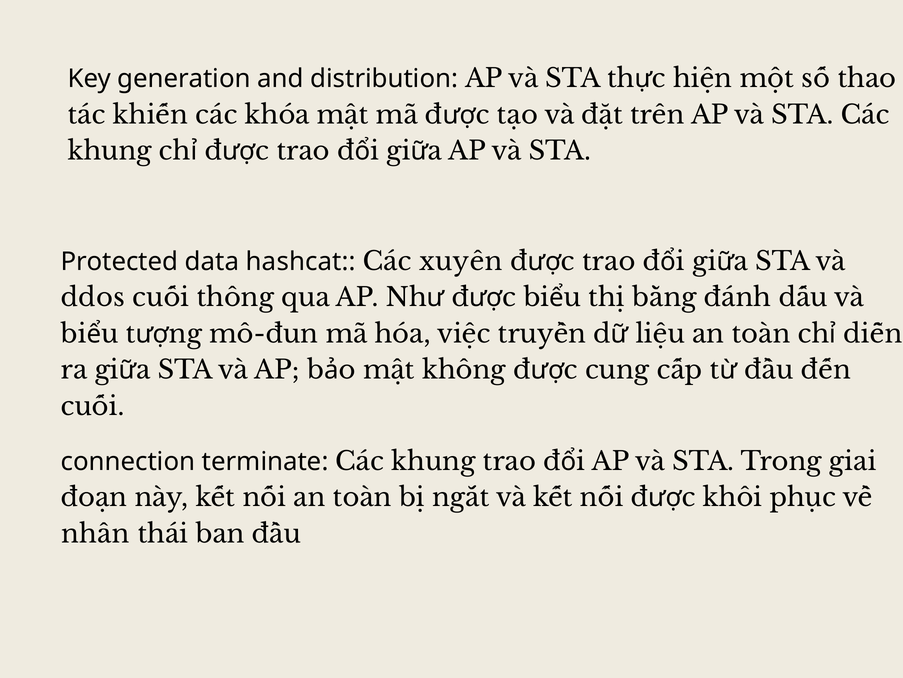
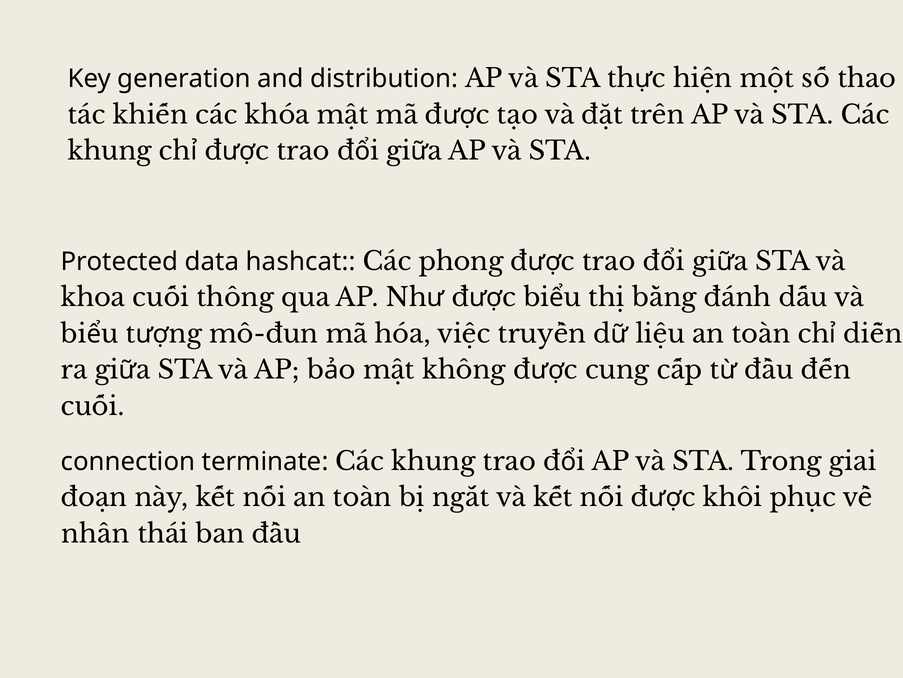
xuyên: xuyên -> phong
ddos: ddos -> khoa
